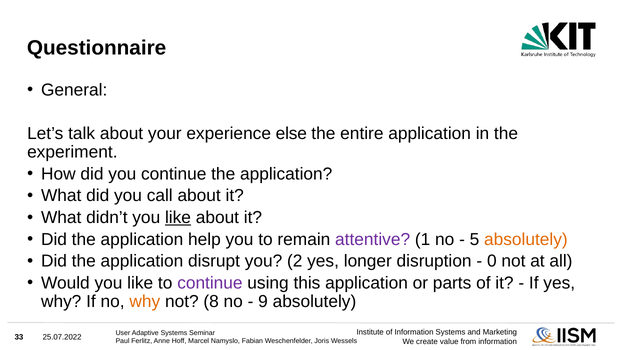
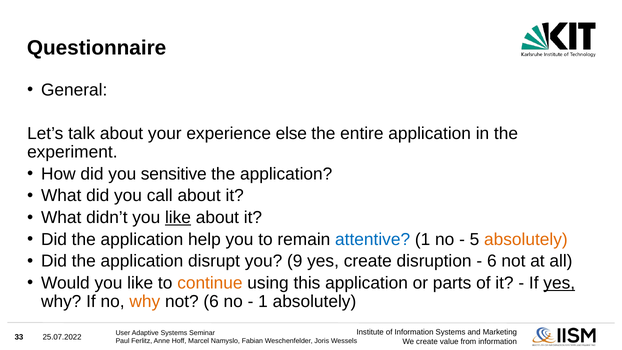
you continue: continue -> sensitive
attentive colour: purple -> blue
2: 2 -> 9
yes longer: longer -> create
0 at (492, 261): 0 -> 6
continue at (210, 283) colour: purple -> orange
yes at (559, 283) underline: none -> present
not 8: 8 -> 6
9 at (263, 302): 9 -> 1
